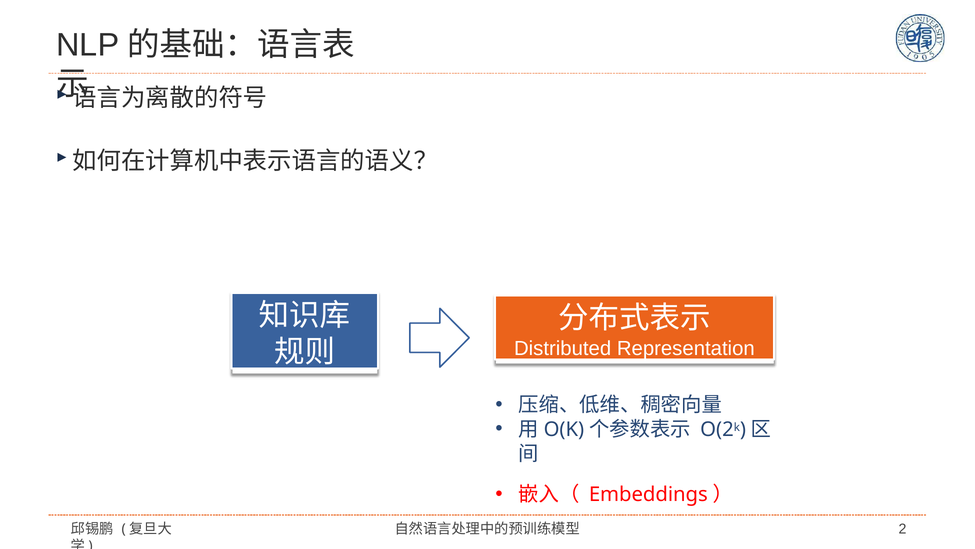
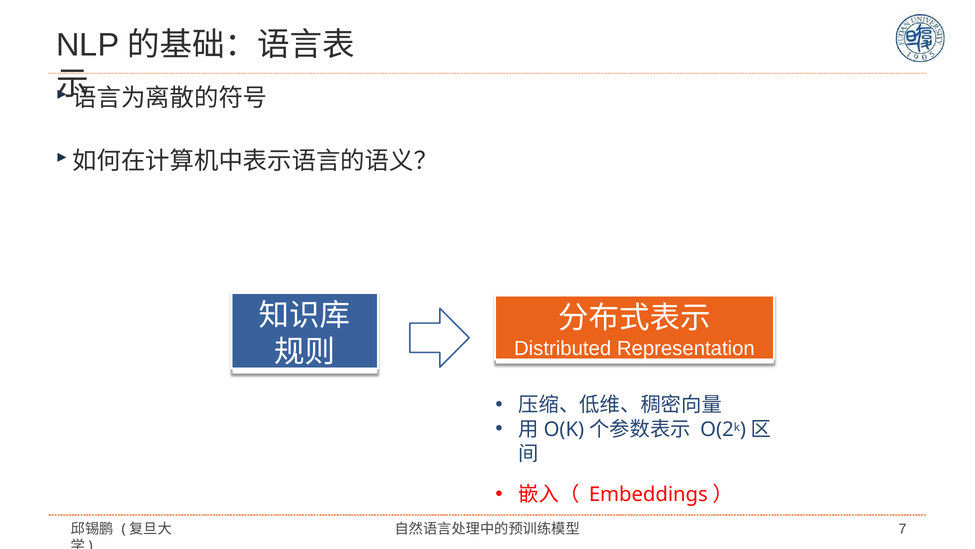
2: 2 -> 7
